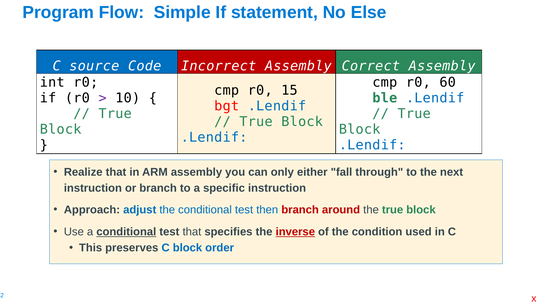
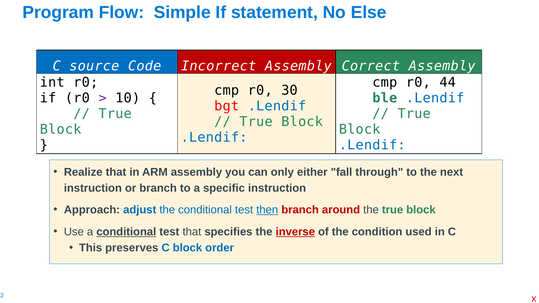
60: 60 -> 44
15: 15 -> 30
then underline: none -> present
